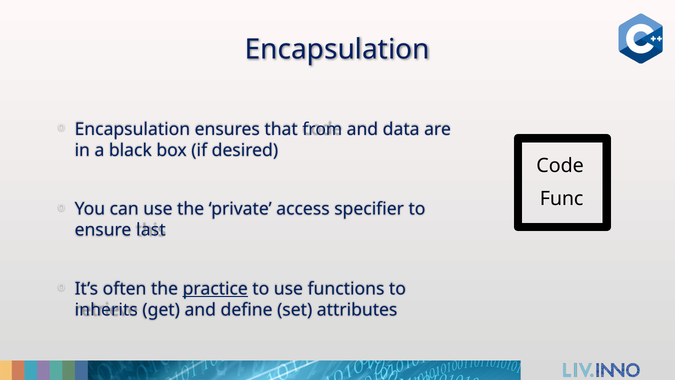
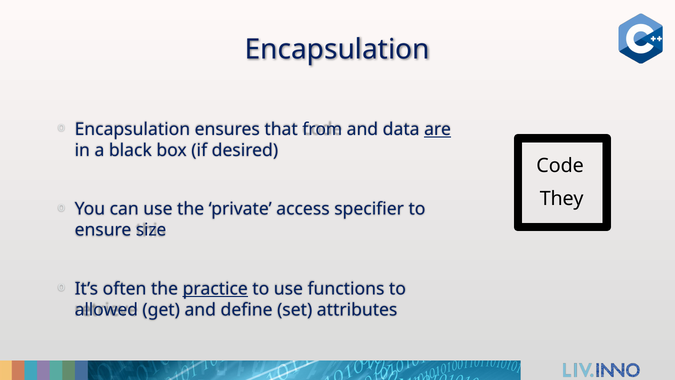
are underline: none -> present
Func: Func -> They
last: last -> size
inherits: inherits -> allowed
